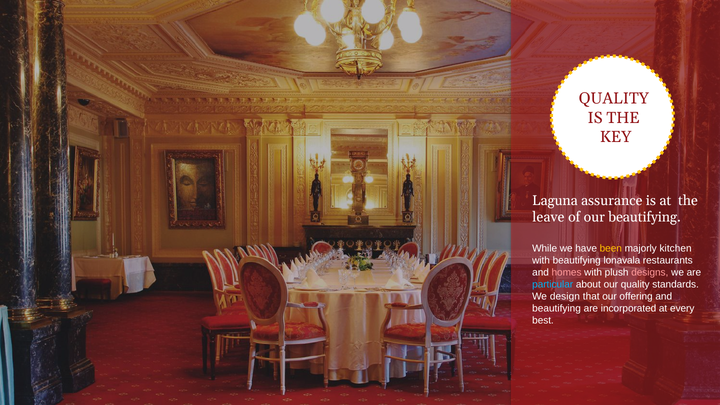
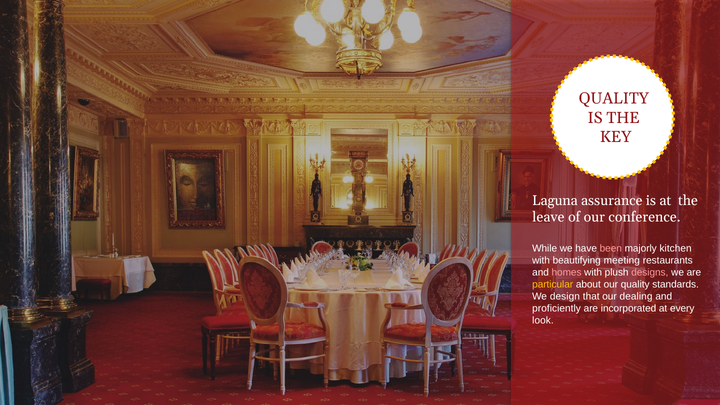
our beautifying: beautifying -> conference
been colour: yellow -> pink
lonavala: lonavala -> meeting
particular colour: light blue -> yellow
offering: offering -> dealing
beautifying at (557, 308): beautifying -> proficiently
best: best -> look
